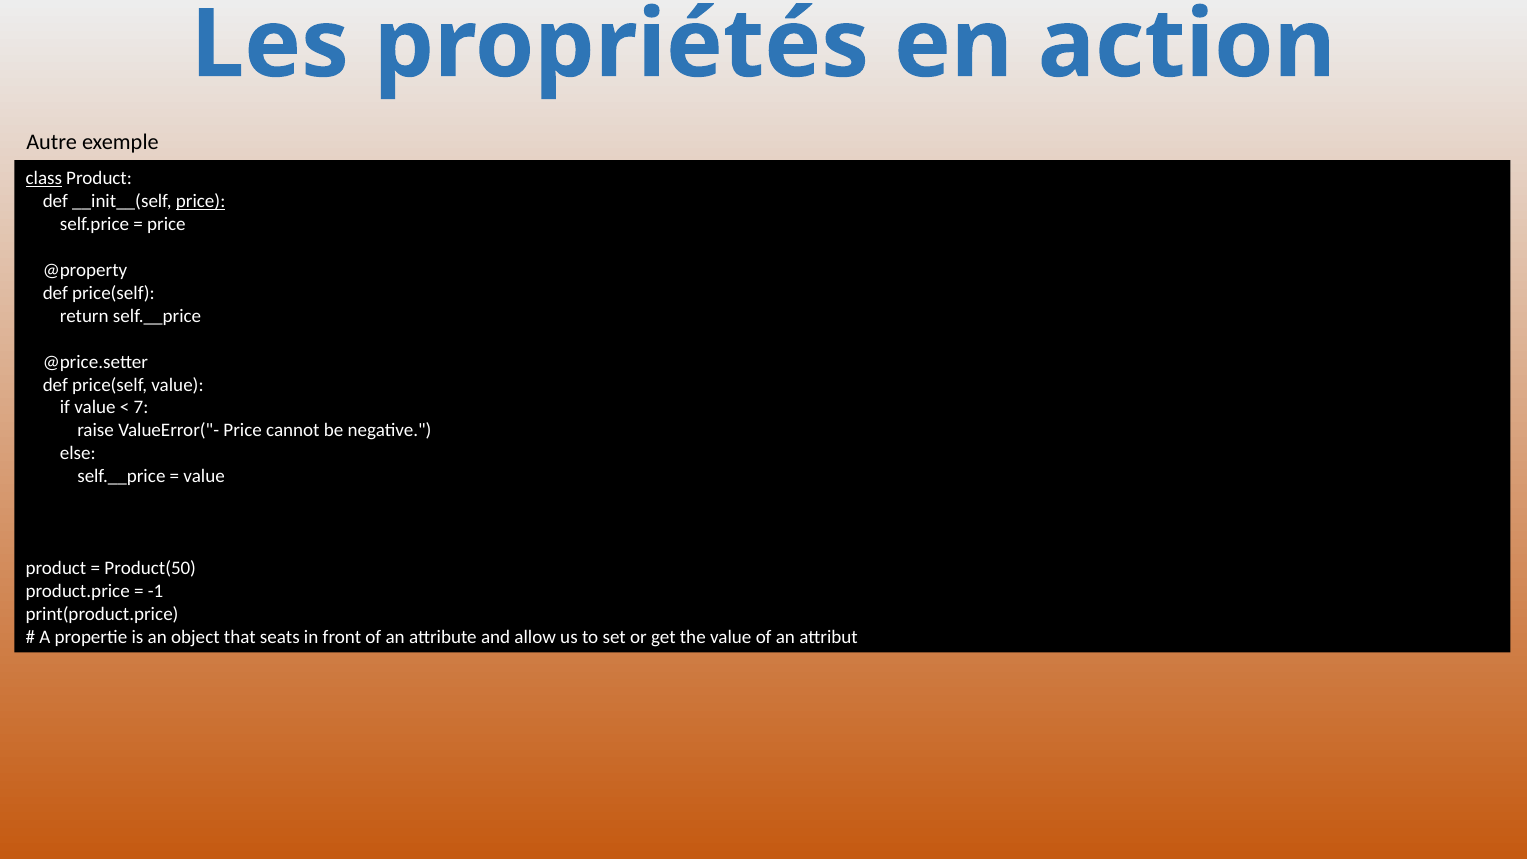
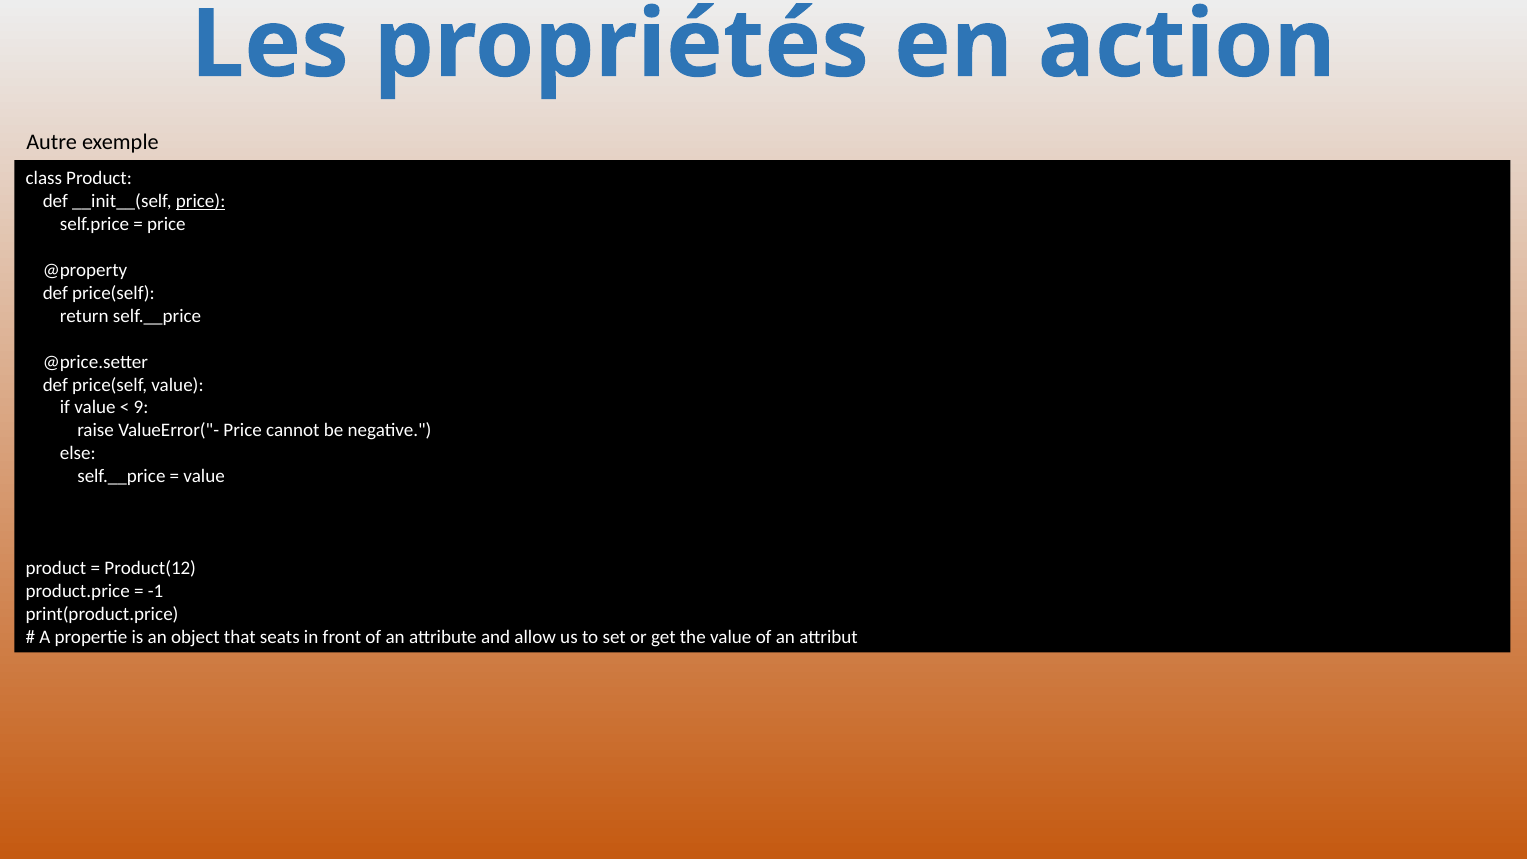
class underline: present -> none
7: 7 -> 9
Product(50: Product(50 -> Product(12
